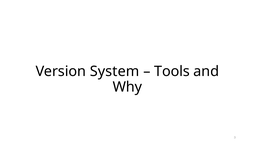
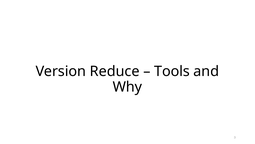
System: System -> Reduce
